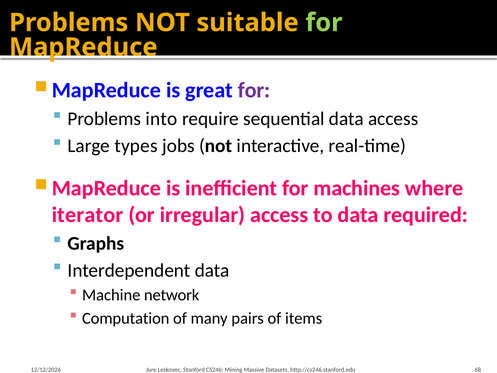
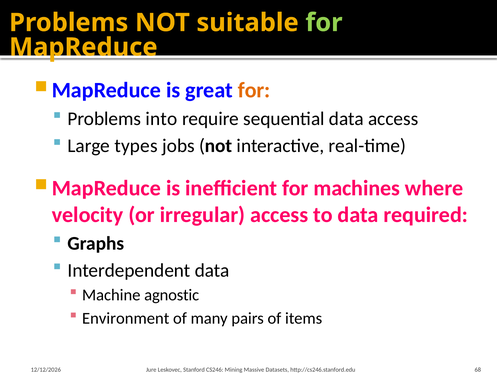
for at (254, 90) colour: purple -> orange
iterator: iterator -> velocity
network: network -> agnostic
Computation: Computation -> Environment
